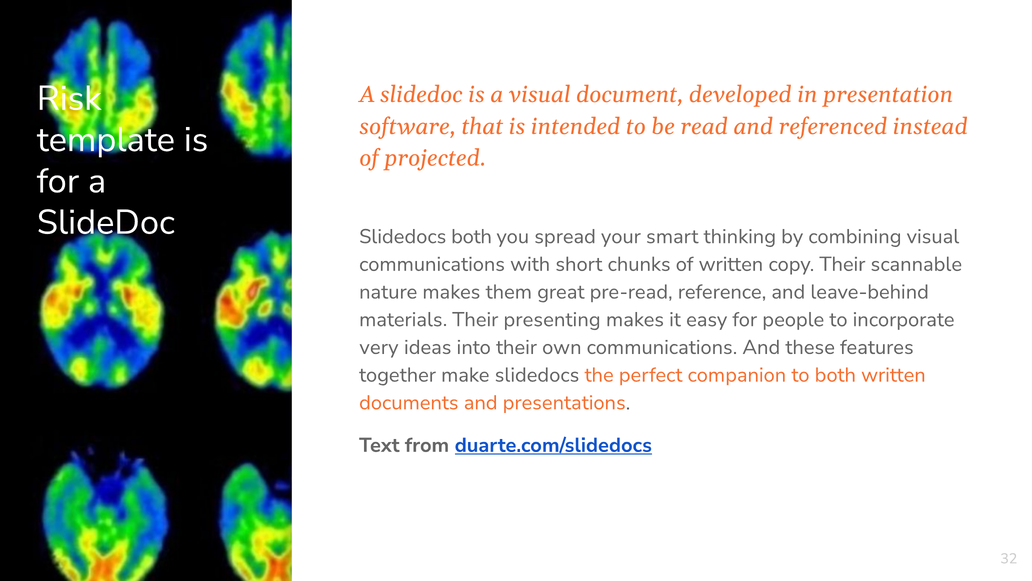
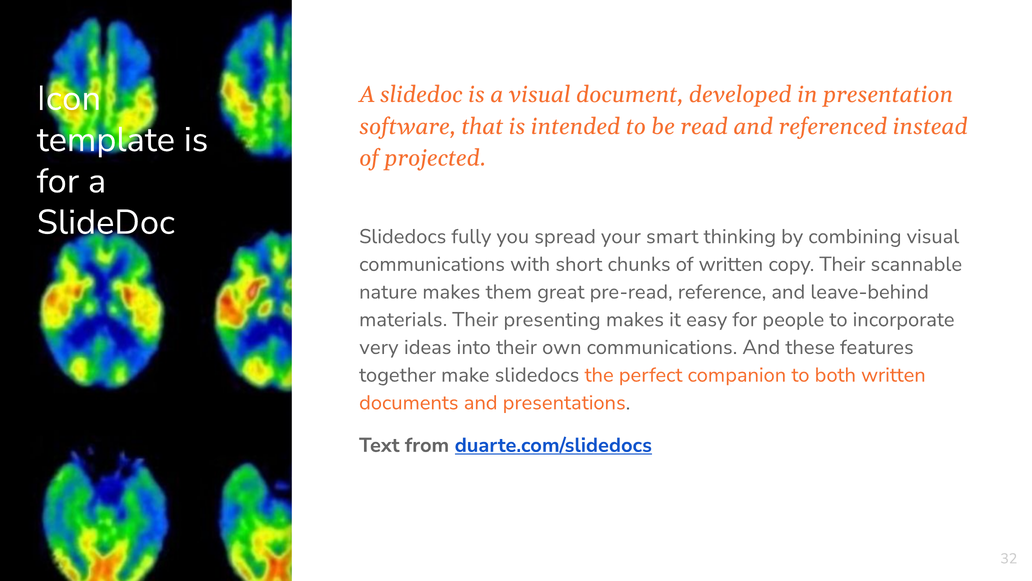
Risk: Risk -> Icon
Slidedocs both: both -> fully
